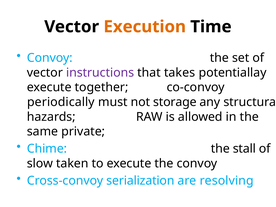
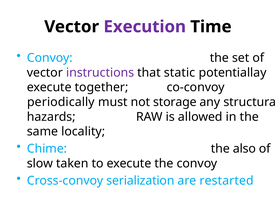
Execution colour: orange -> purple
takes: takes -> static
private: private -> locality
stall: stall -> also
resolving: resolving -> restarted
